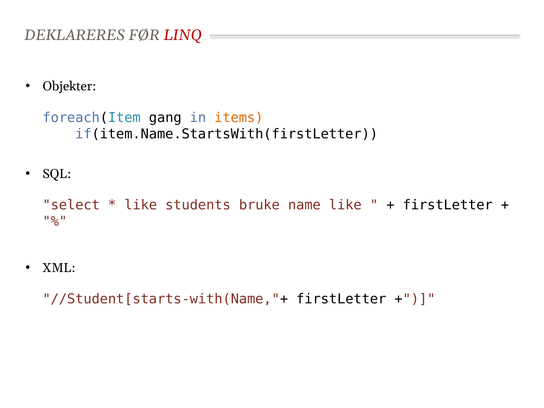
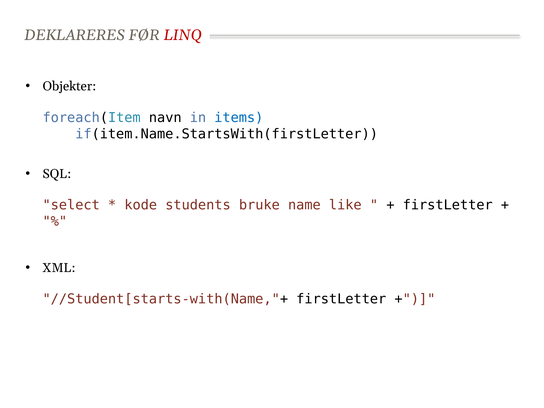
gang: gang -> navn
items colour: orange -> blue
like at (141, 205): like -> kode
